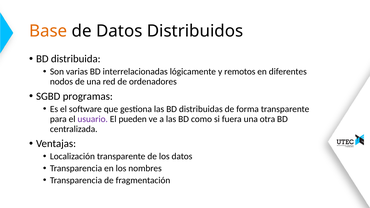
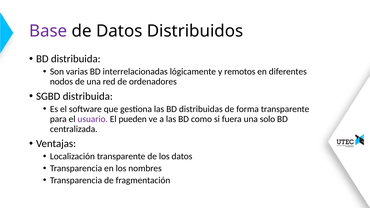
Base colour: orange -> purple
SGBD programas: programas -> distribuida
otra: otra -> solo
